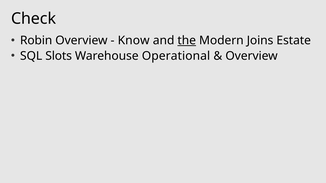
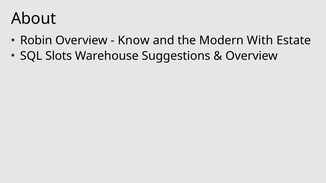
Check: Check -> About
the underline: present -> none
Joins: Joins -> With
Operational: Operational -> Suggestions
